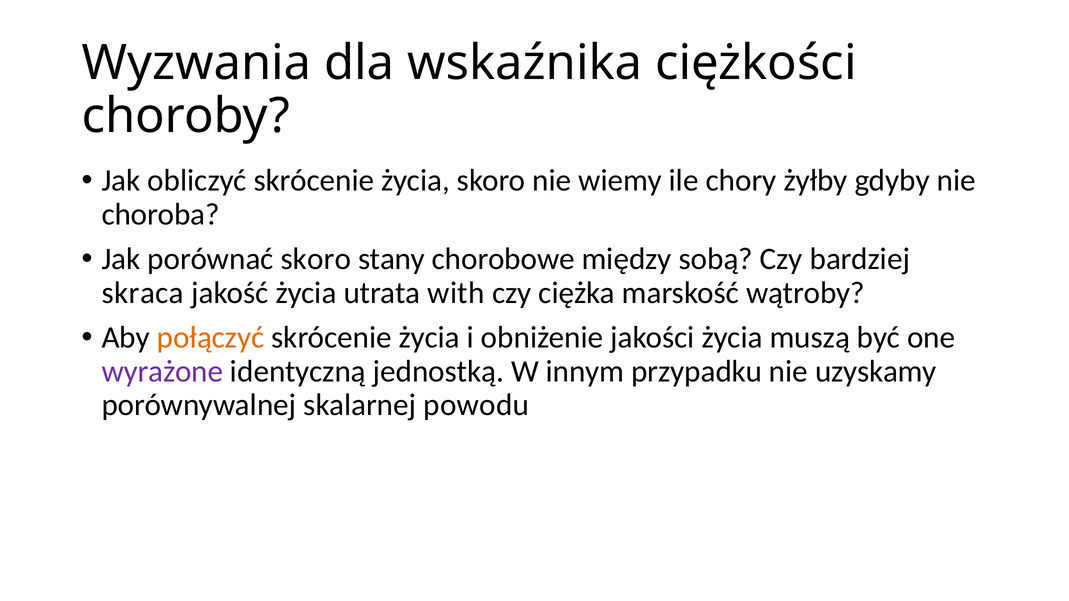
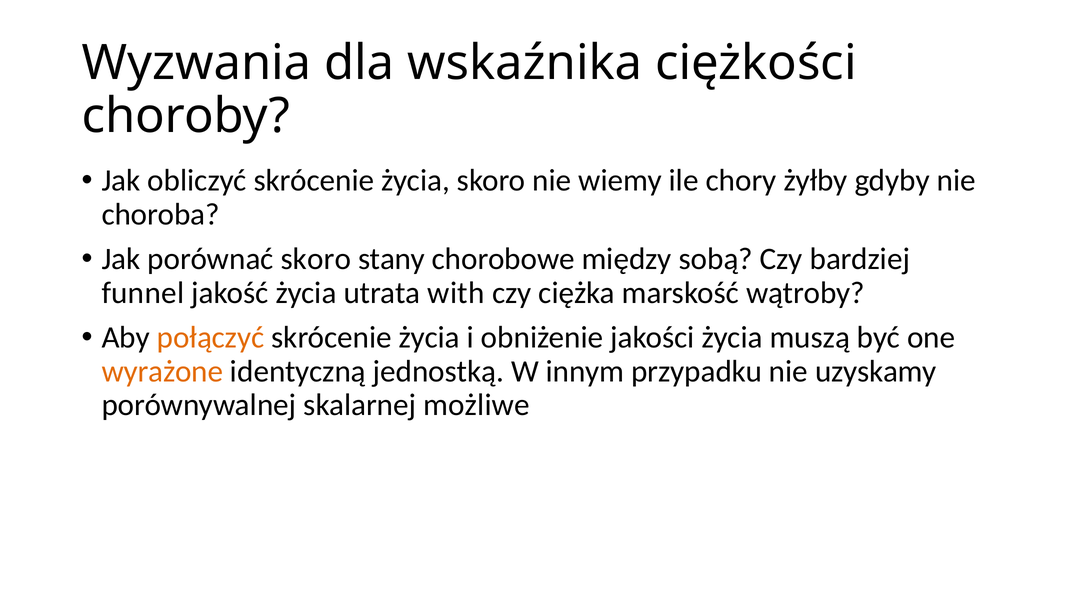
skraca: skraca -> funnel
wyrażone colour: purple -> orange
powodu: powodu -> możliwe
